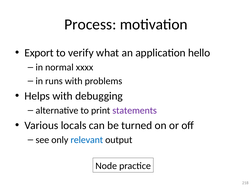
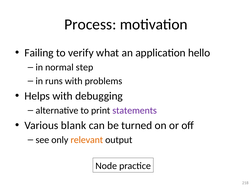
Export: Export -> Failing
xxxx: xxxx -> step
locals: locals -> blank
relevant colour: blue -> orange
